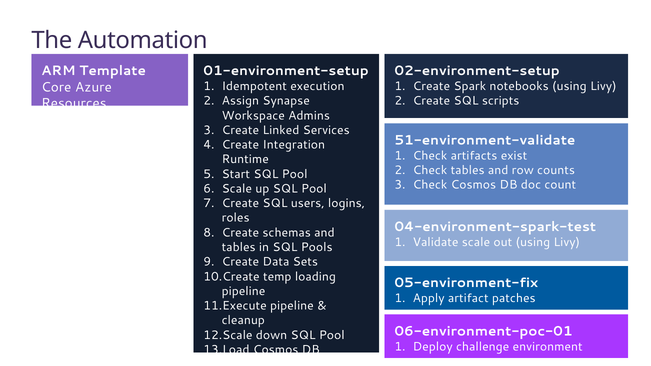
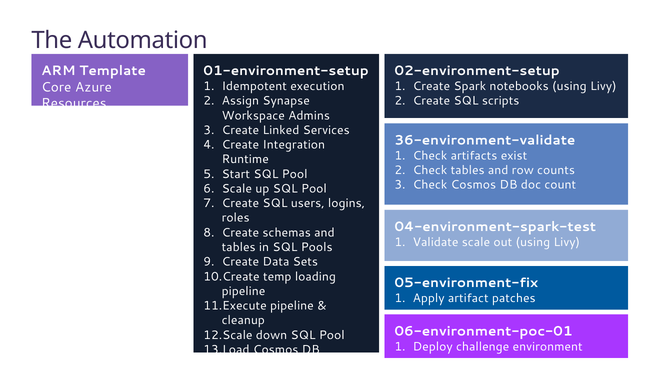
51-environment-validate: 51-environment-validate -> 36-environment-validate
